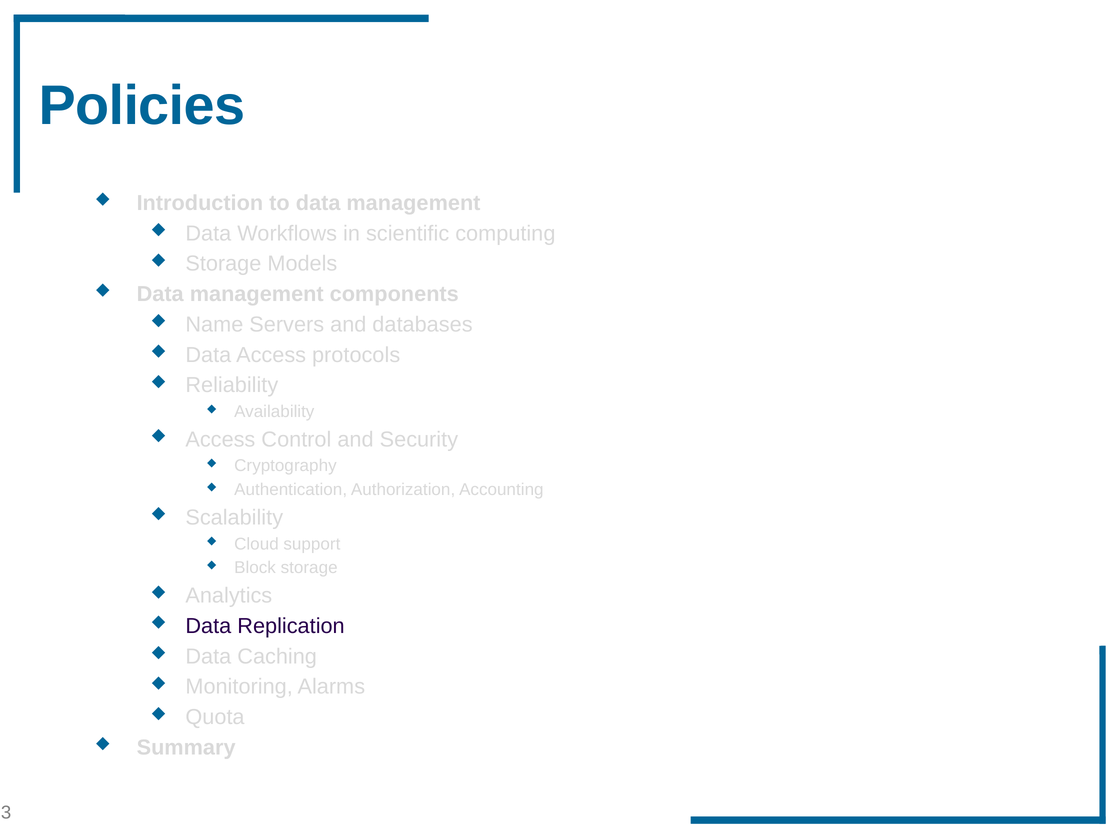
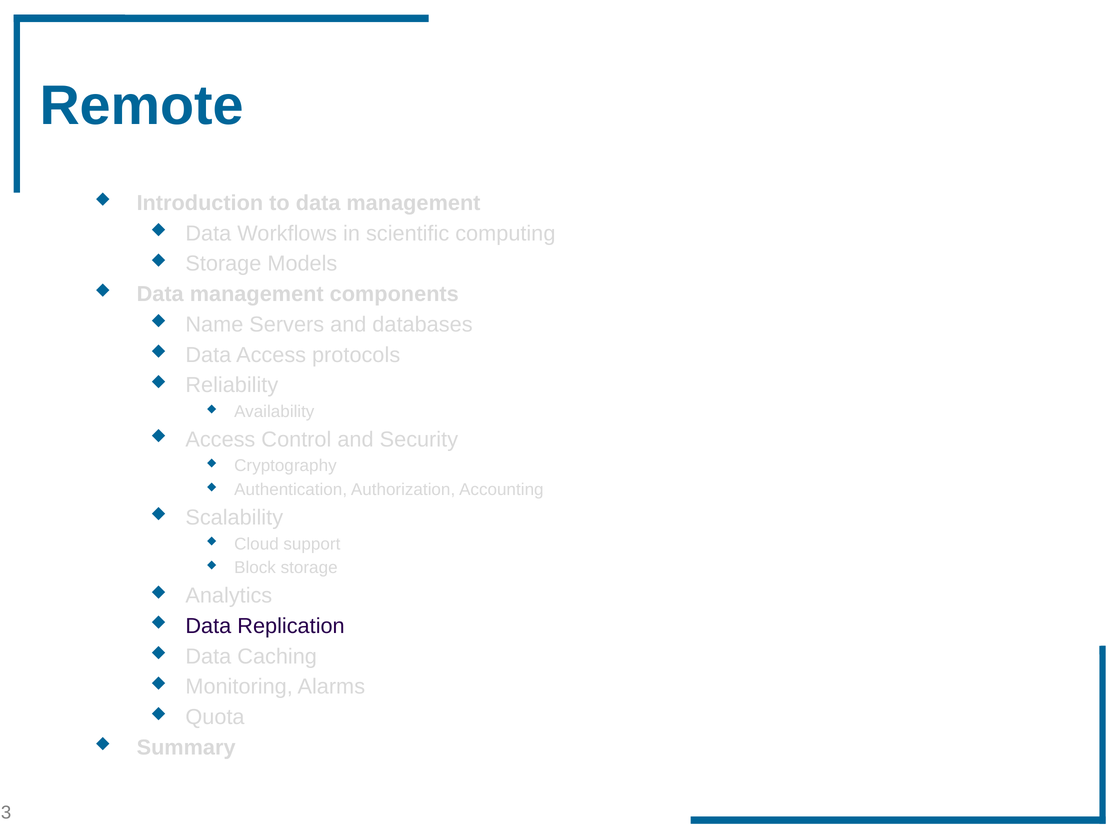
Policies: Policies -> Remote
